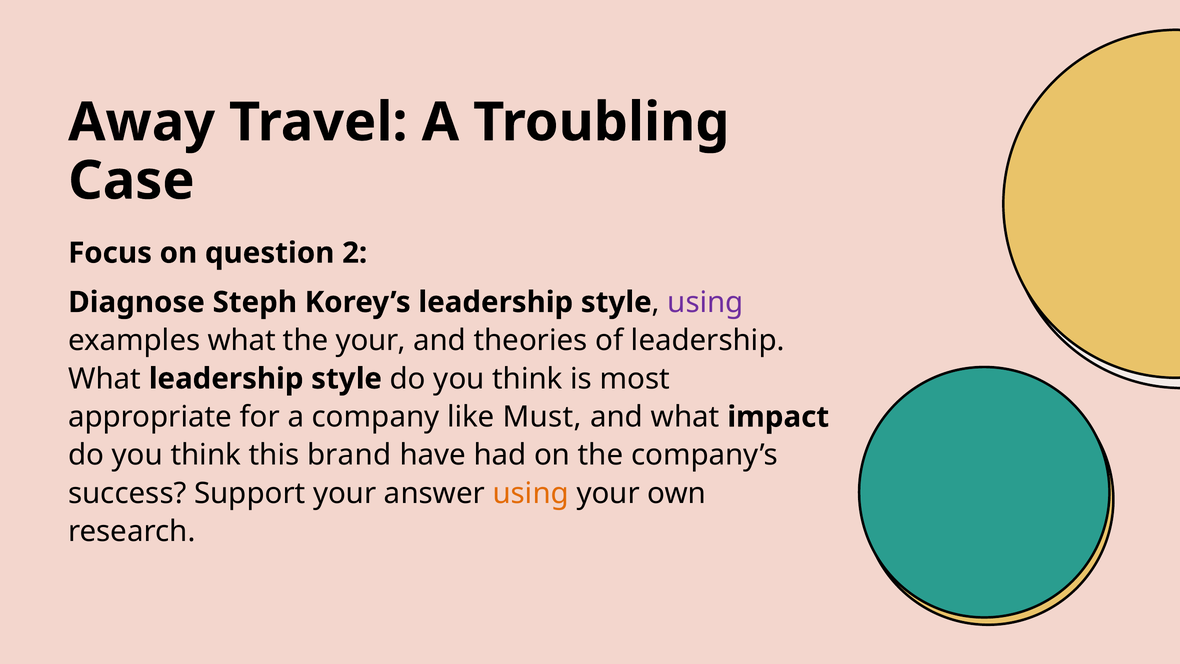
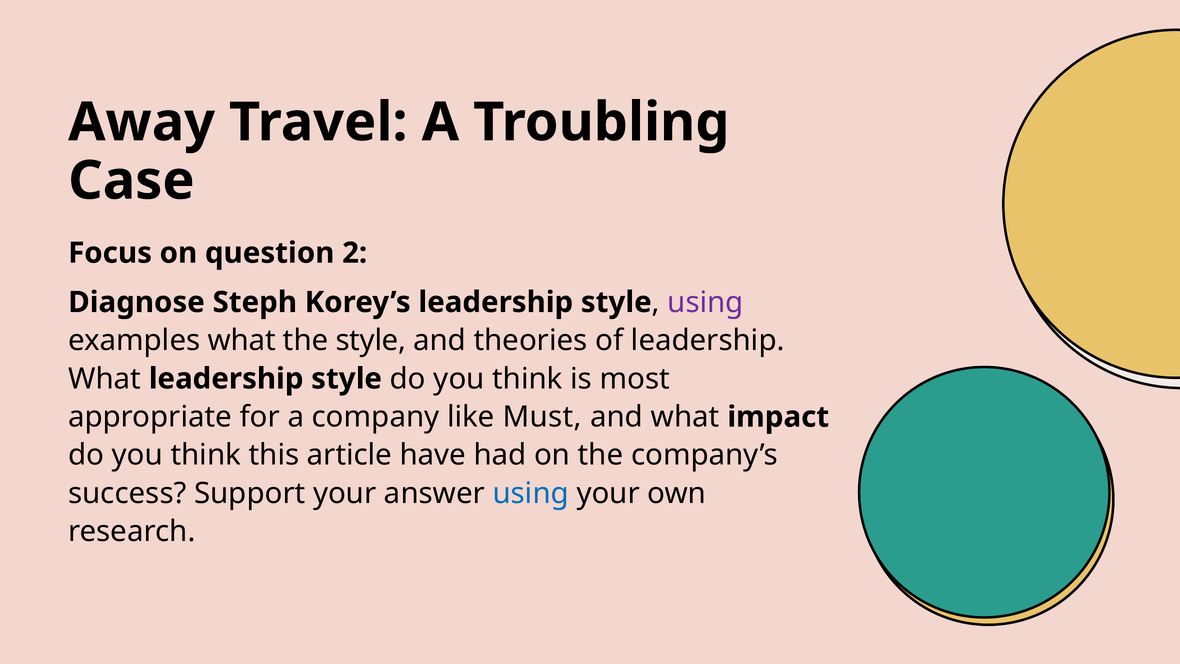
the your: your -> style
brand: brand -> article
using at (531, 493) colour: orange -> blue
